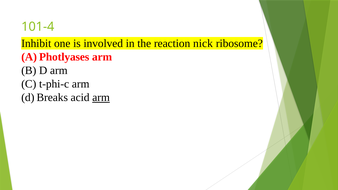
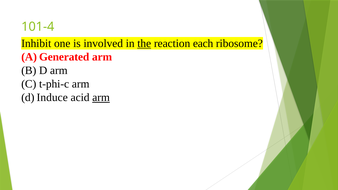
the underline: none -> present
nick: nick -> each
Photlyases: Photlyases -> Generated
Breaks: Breaks -> Induce
